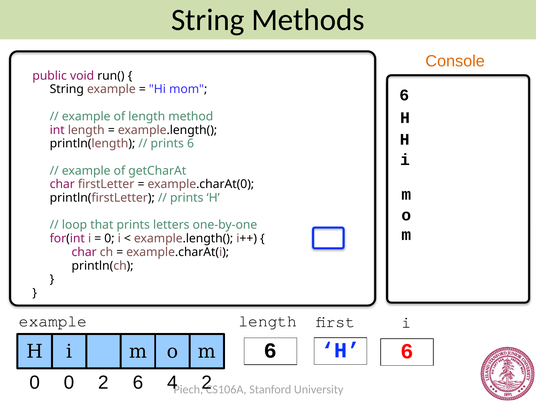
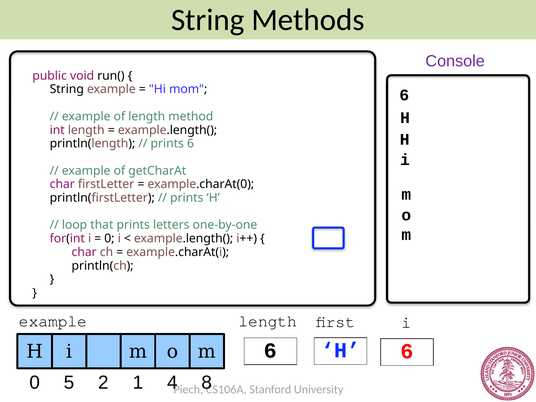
Console colour: orange -> purple
0 0: 0 -> 5
2 6: 6 -> 1
4 2: 2 -> 8
